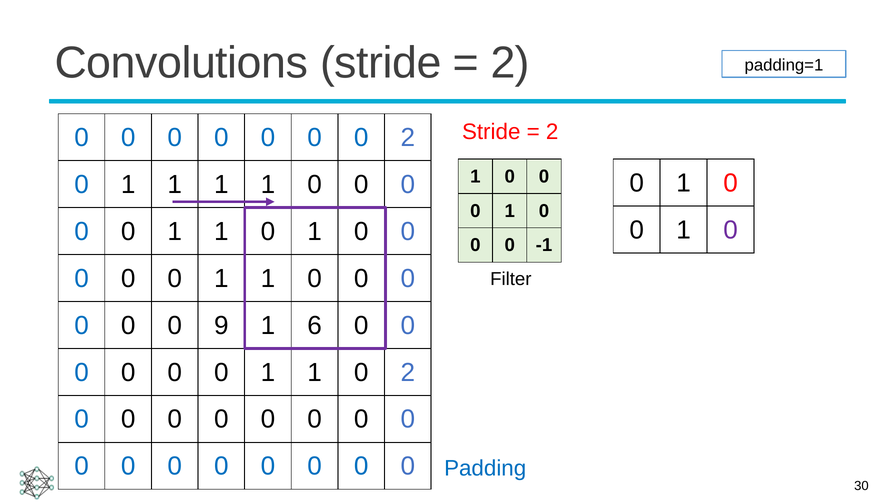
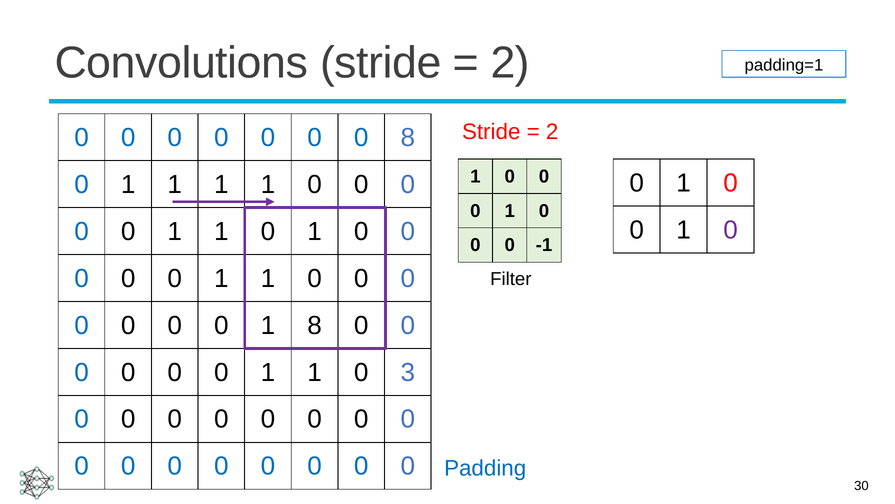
0 0 2: 2 -> 8
9 at (221, 325): 9 -> 0
1 6: 6 -> 8
1 0 2: 2 -> 3
